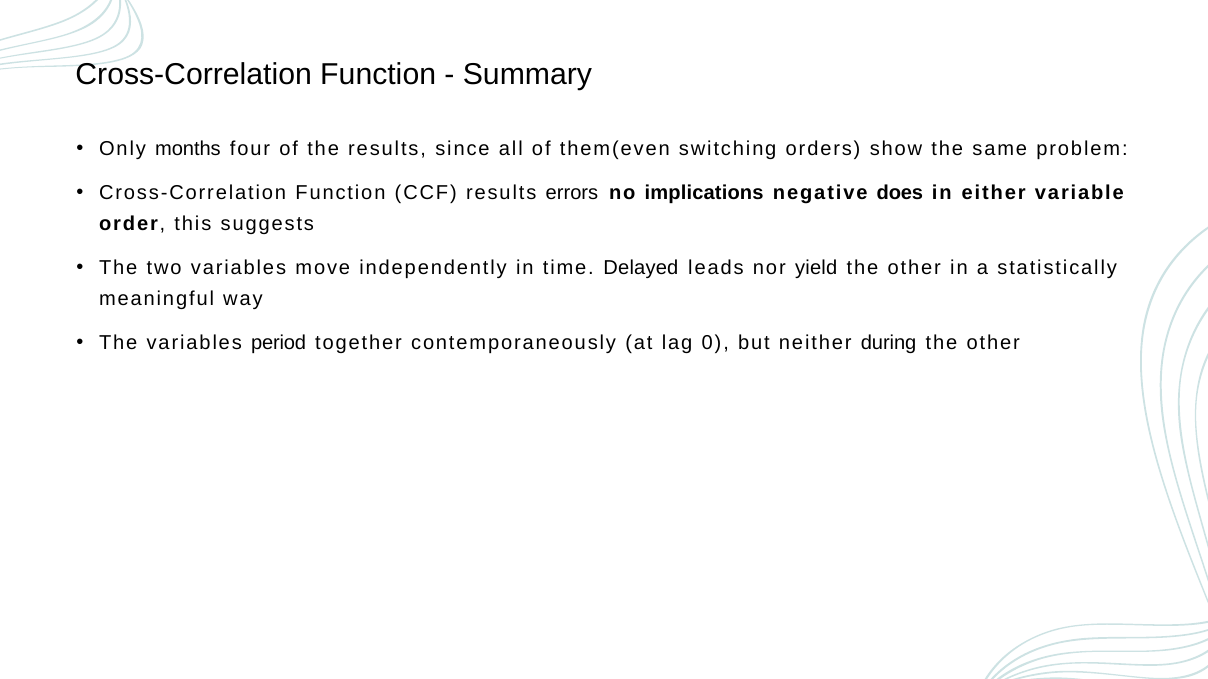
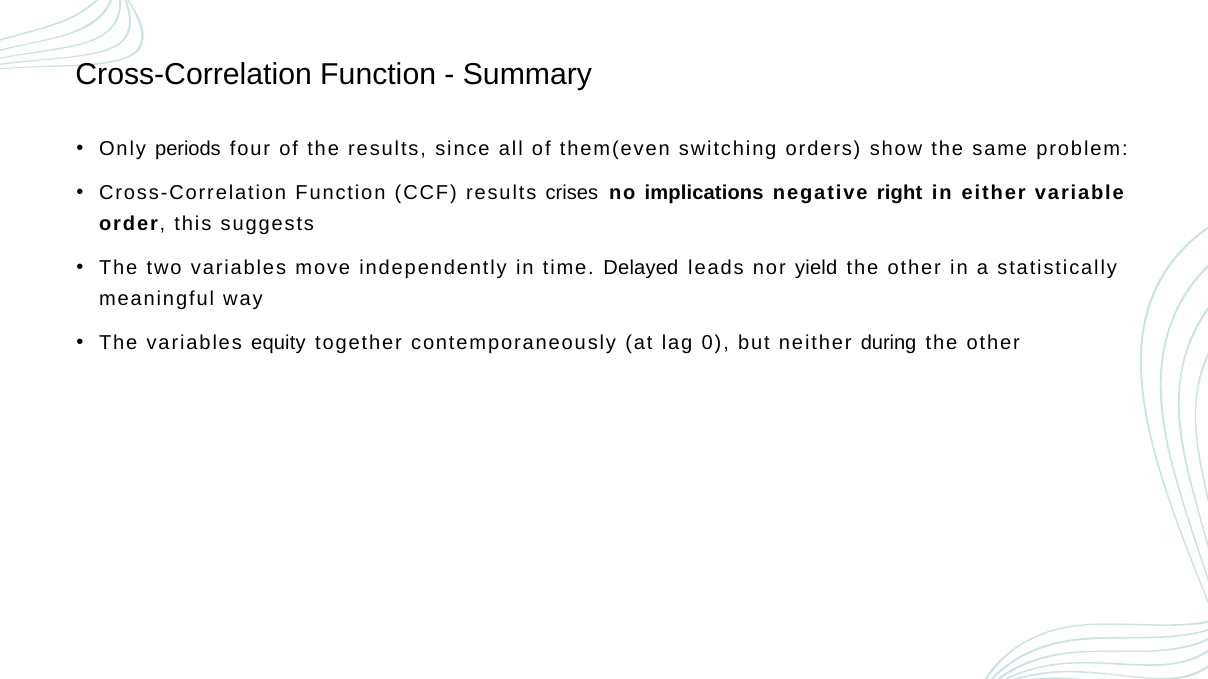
months: months -> periods
errors: errors -> crises
does: does -> right
period: period -> equity
